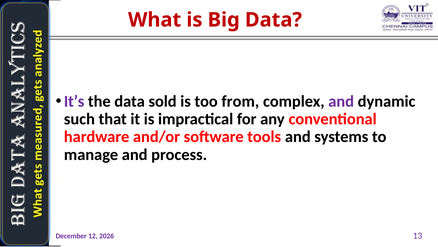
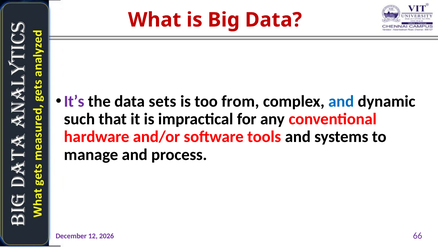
sold: sold -> sets
and at (341, 101) colour: purple -> blue
13: 13 -> 66
